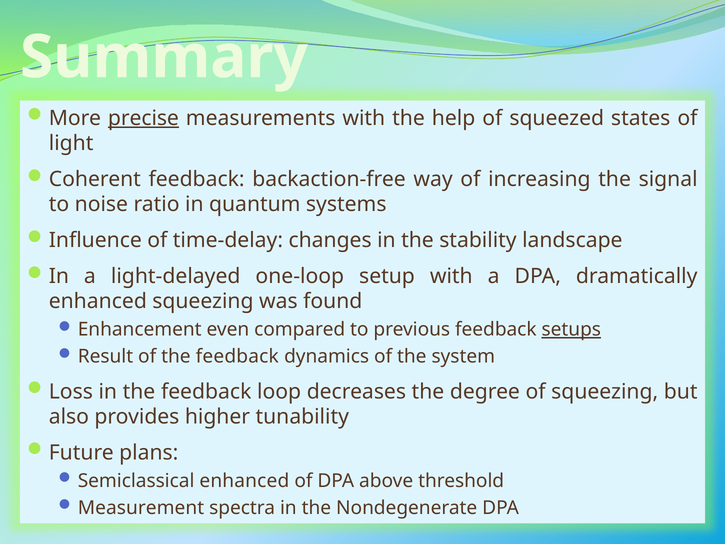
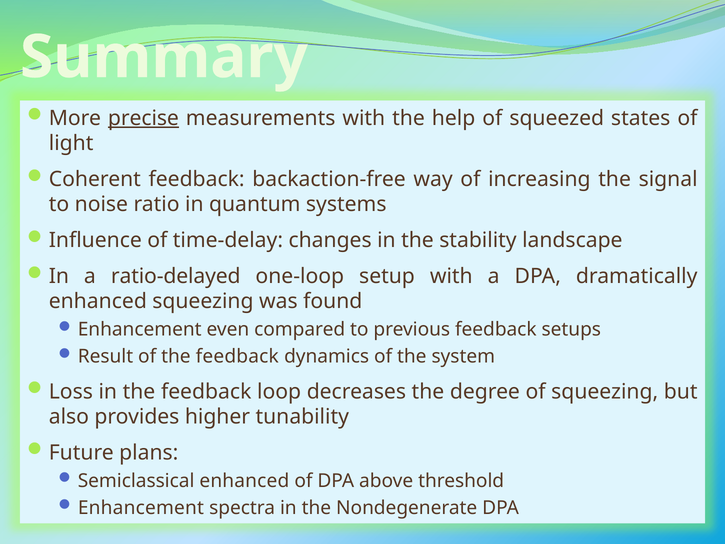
light-delayed: light-delayed -> ratio-delayed
setups underline: present -> none
Measurement at (141, 508): Measurement -> Enhancement
